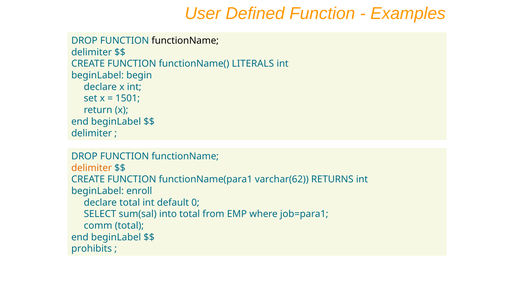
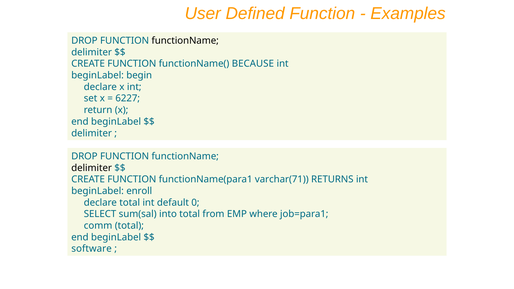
LITERALS: LITERALS -> BECAUSE
1501: 1501 -> 6227
delimiter at (92, 168) colour: orange -> black
varchar(62: varchar(62 -> varchar(71
prohibits: prohibits -> software
